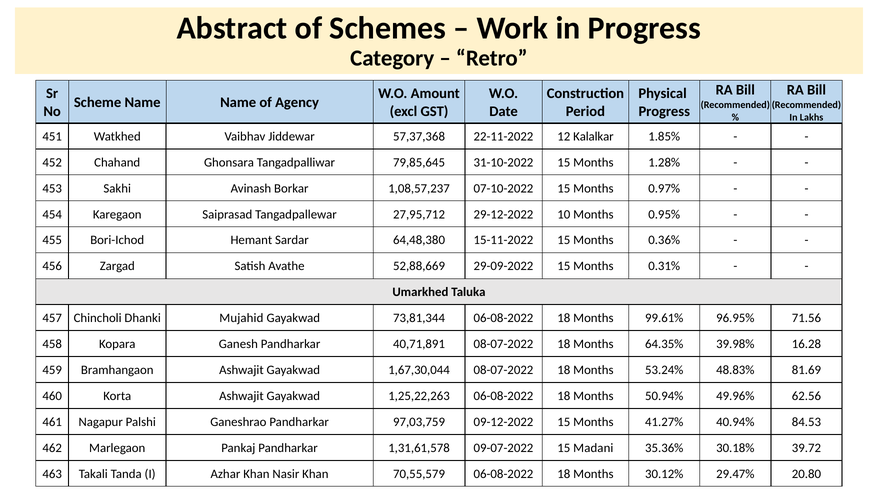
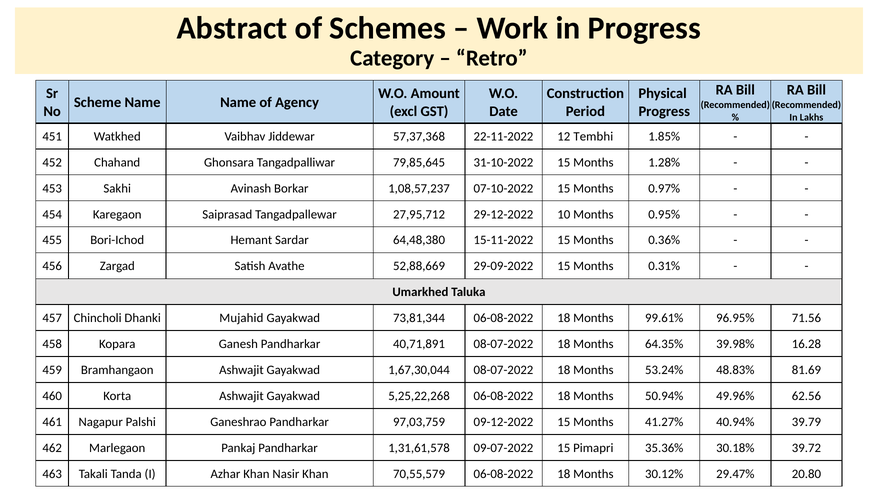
Kalalkar: Kalalkar -> Tembhi
1,25,22,263: 1,25,22,263 -> 5,25,22,268
84.53: 84.53 -> 39.79
Madani: Madani -> Pimapri
